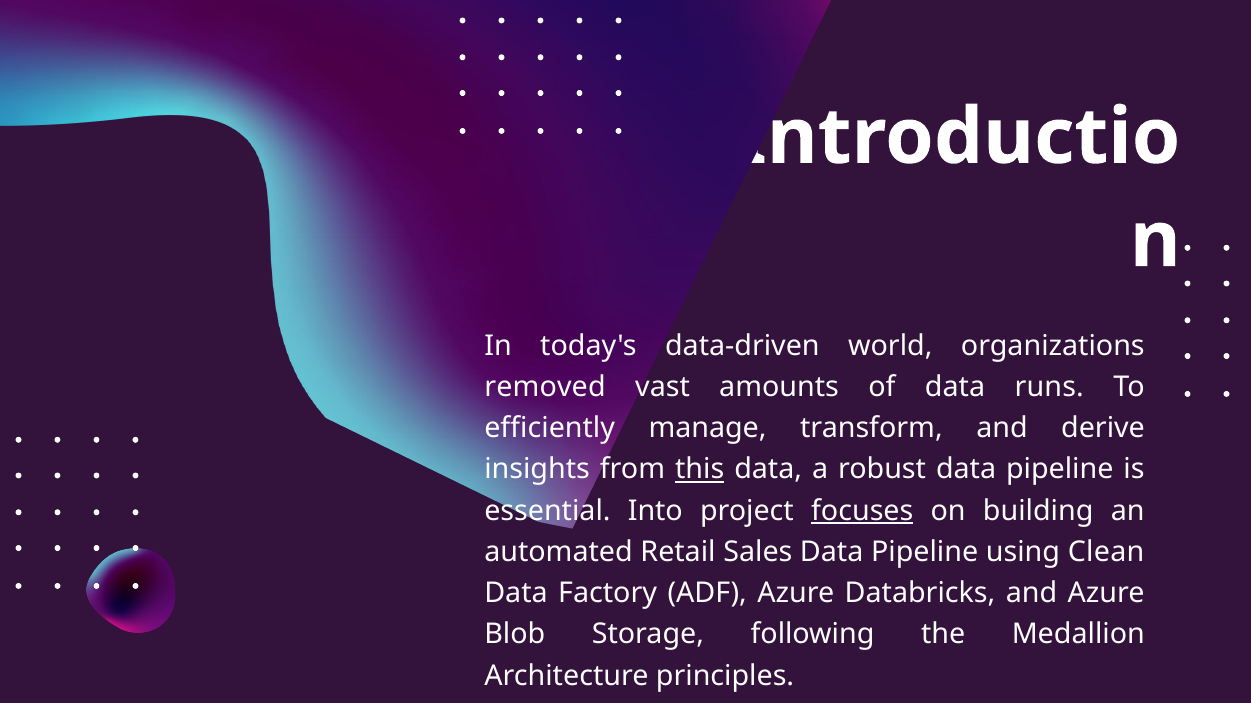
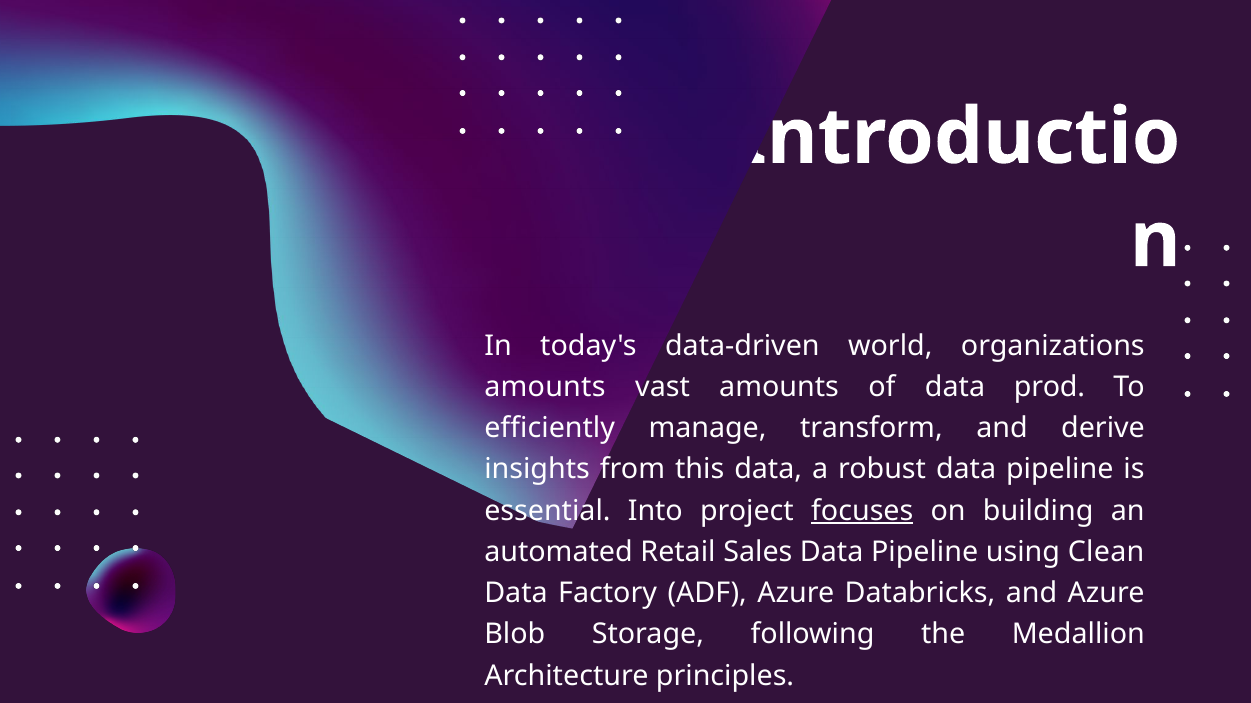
removed at (545, 387): removed -> amounts
runs: runs -> prod
this underline: present -> none
